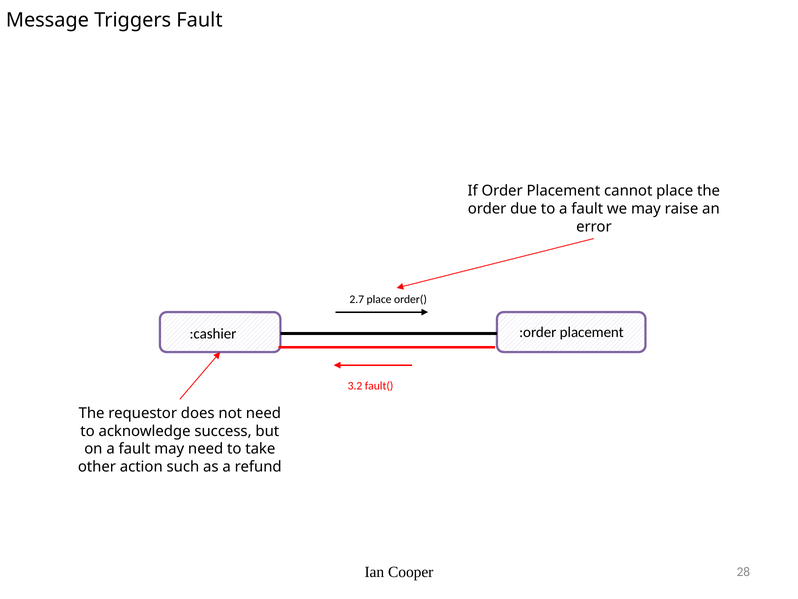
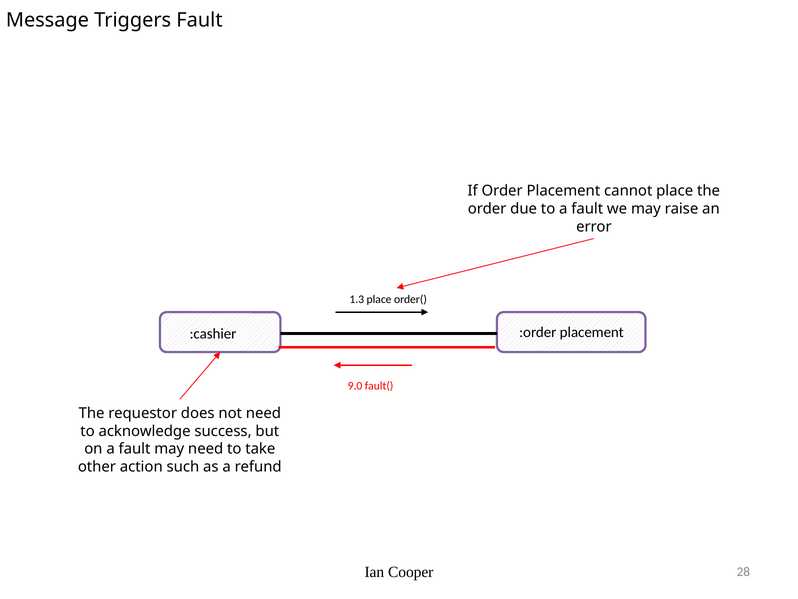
2.7: 2.7 -> 1.3
3.2: 3.2 -> 9.0
